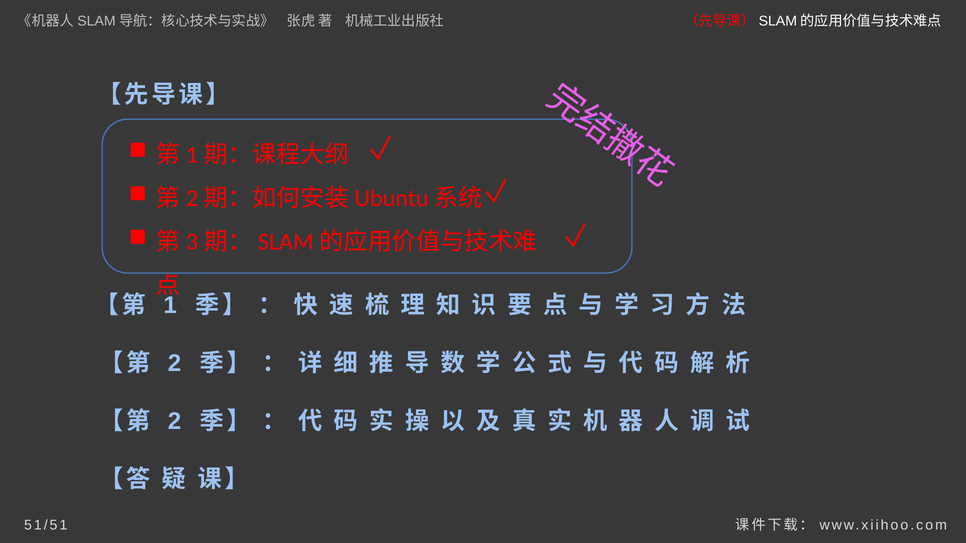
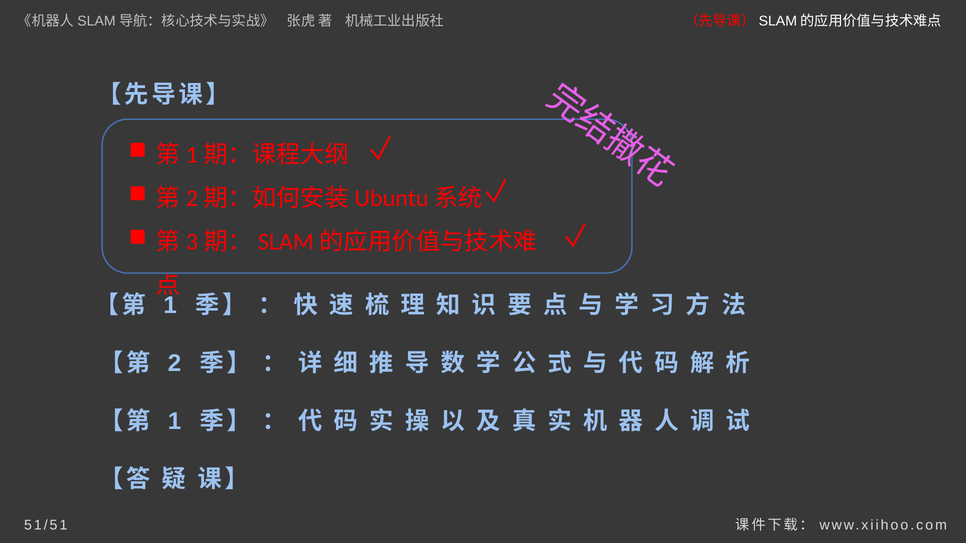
2 at (174, 422): 2 -> 1
